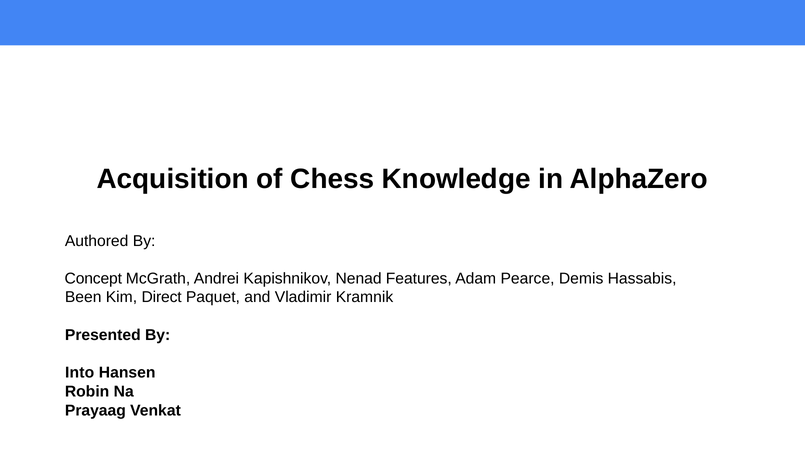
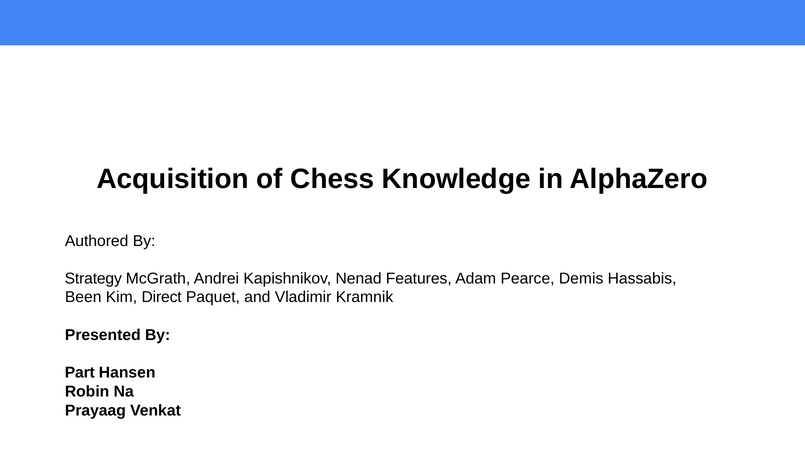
Concept: Concept -> Strategy
Into: Into -> Part
